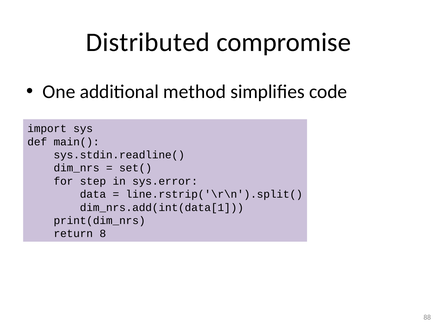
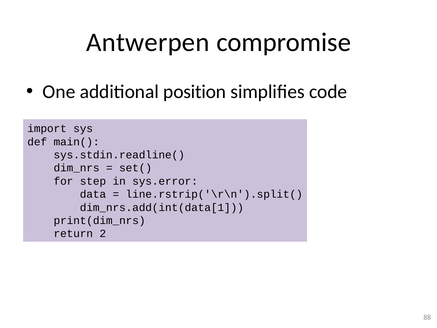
Distributed: Distributed -> Antwerpen
method: method -> position
8: 8 -> 2
